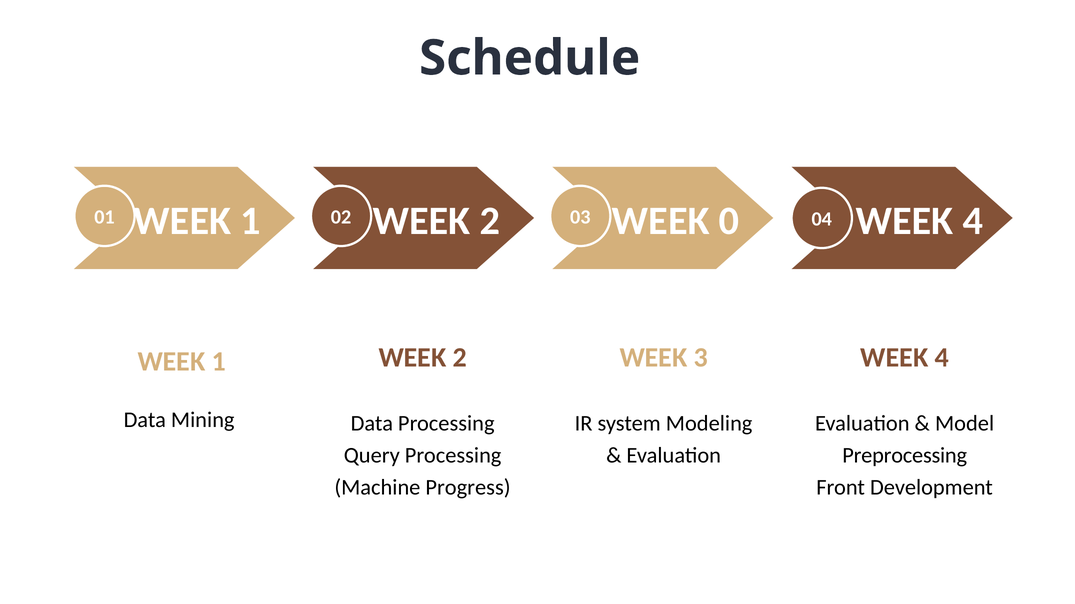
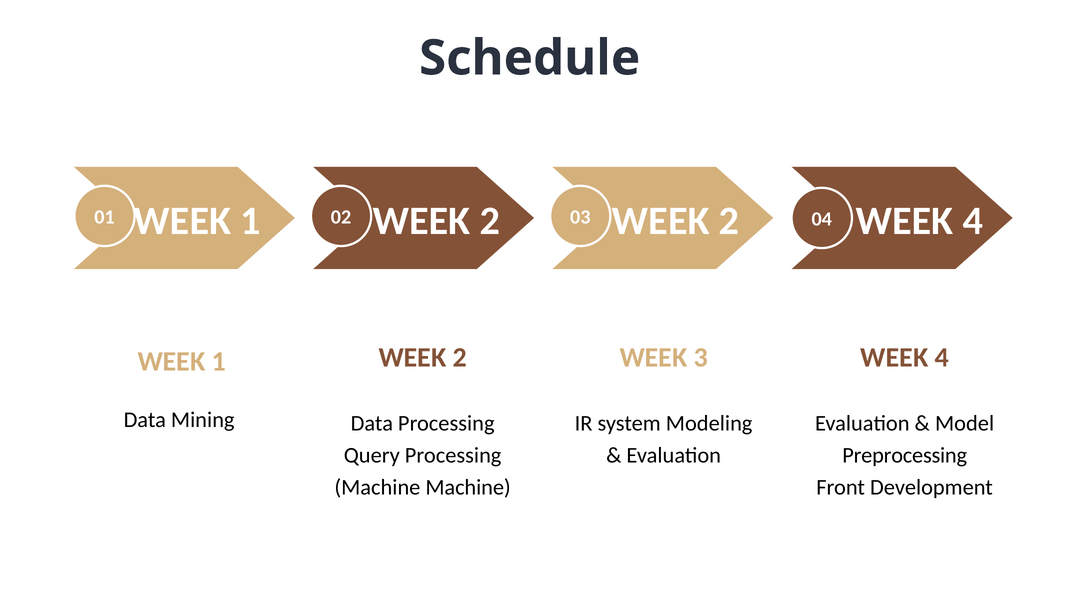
02 WEEK 0: 0 -> 2
Machine Progress: Progress -> Machine
